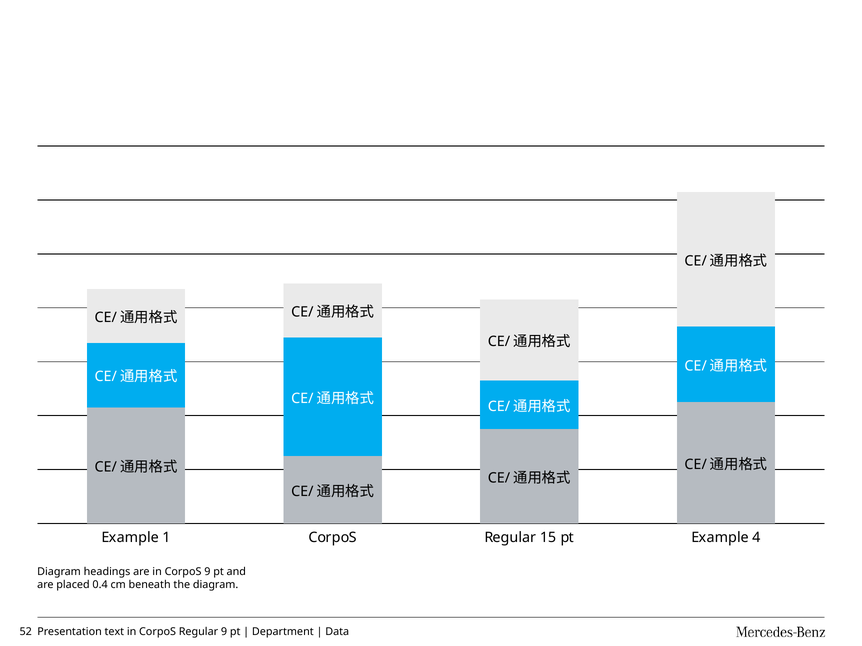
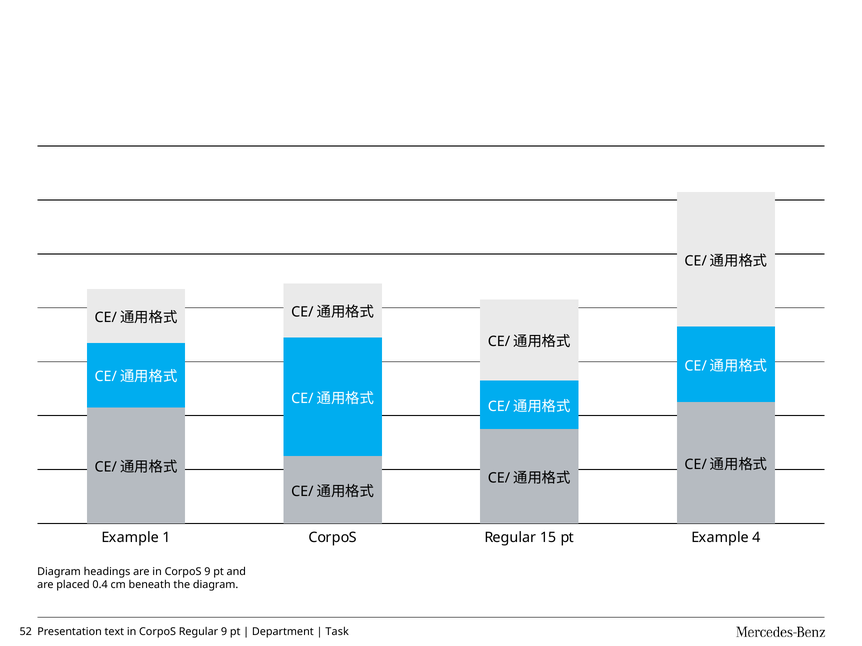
Data: Data -> Task
